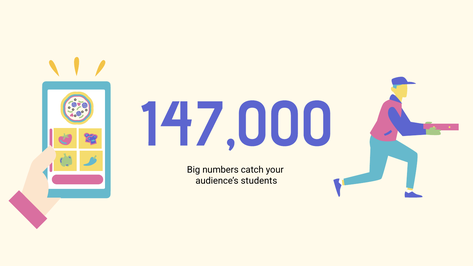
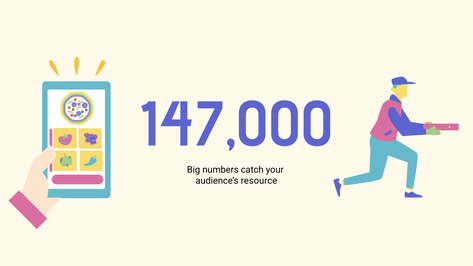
students: students -> resource
